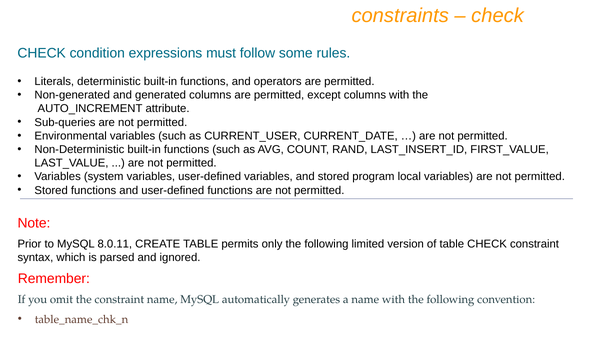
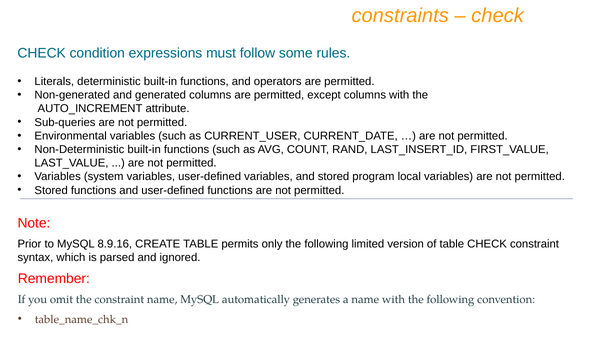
8.0.11: 8.0.11 -> 8.9.16
